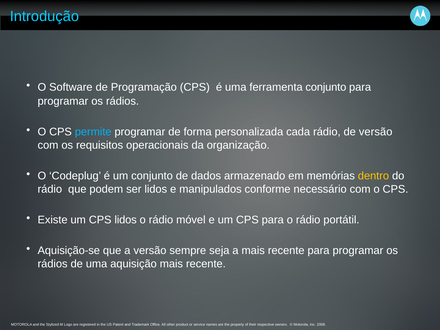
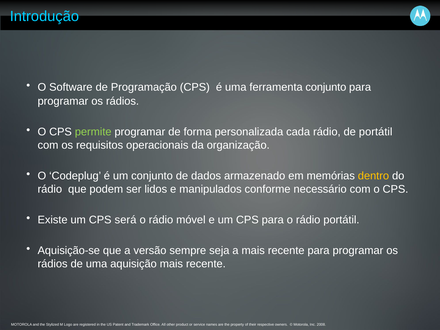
permite colour: light blue -> light green
de versão: versão -> portátil
CPS lidos: lidos -> será
